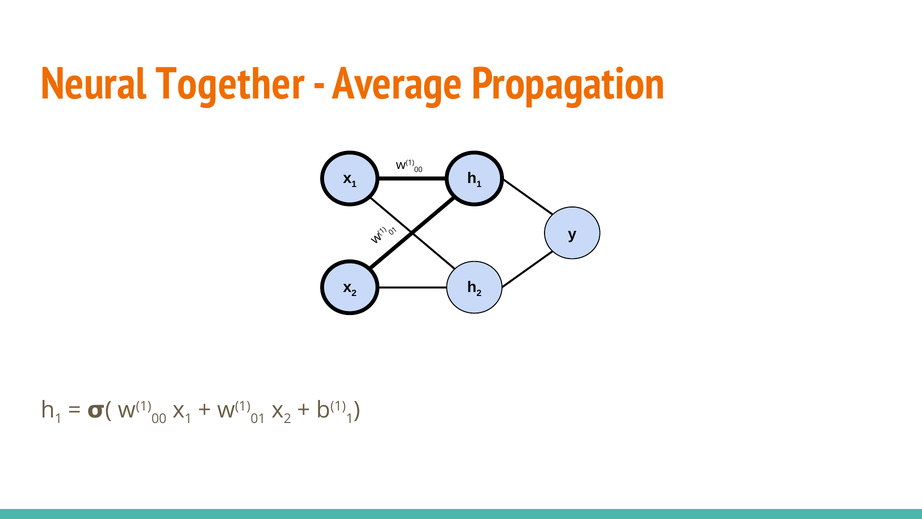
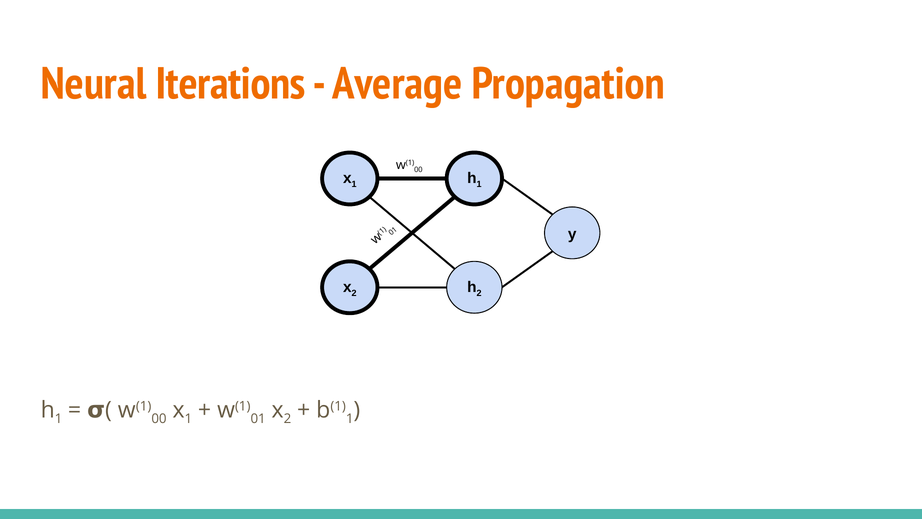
Together: Together -> Iterations
